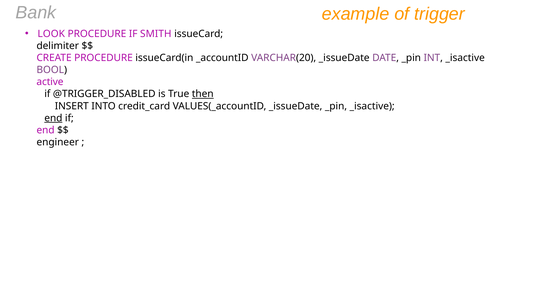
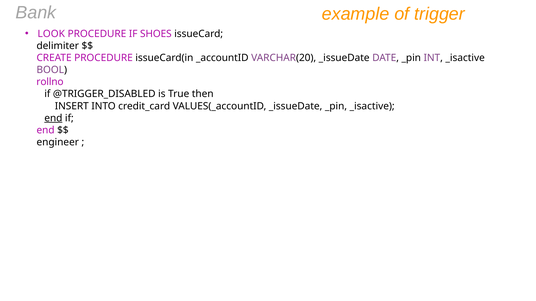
SMITH: SMITH -> SHOES
active: active -> rollno
then underline: present -> none
